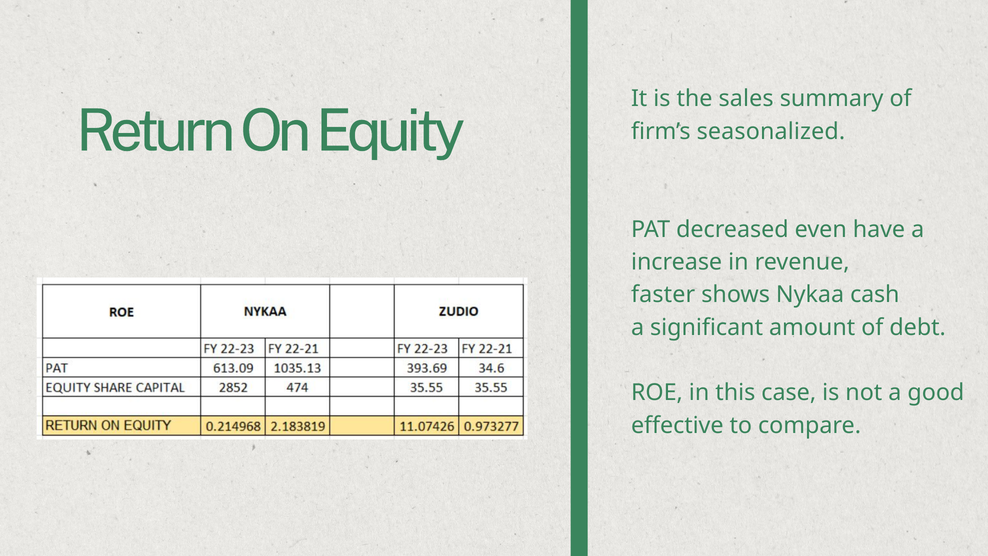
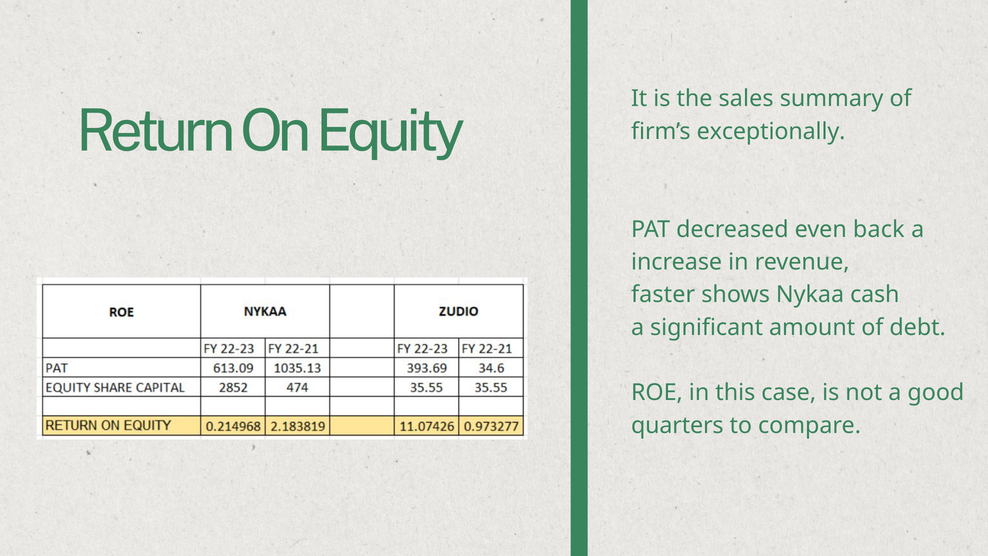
seasonalized: seasonalized -> exceptionally
have: have -> back
effective: effective -> quarters
